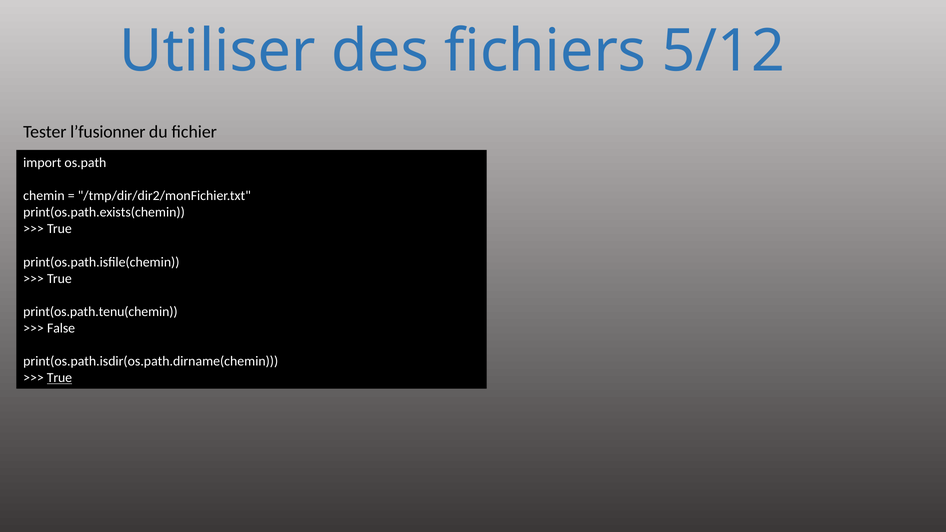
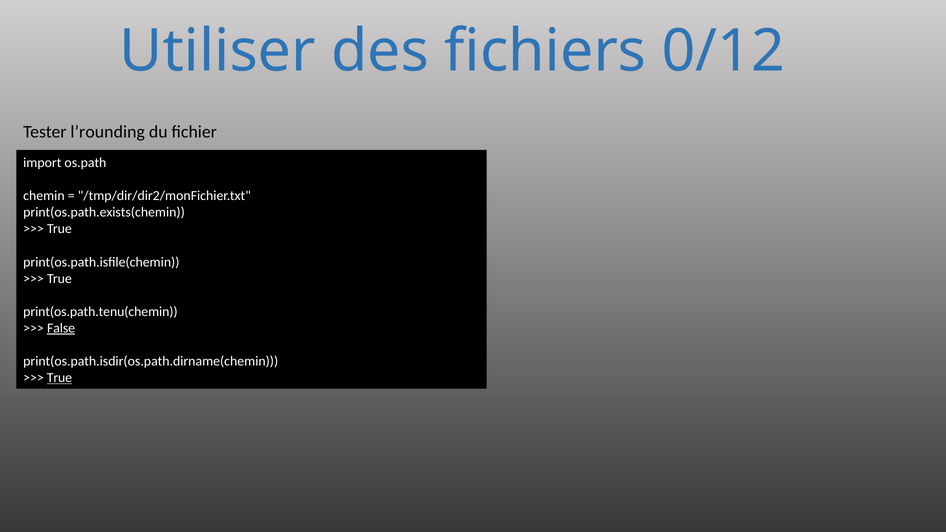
5/12: 5/12 -> 0/12
l’fusionner: l’fusionner -> l’rounding
False underline: none -> present
